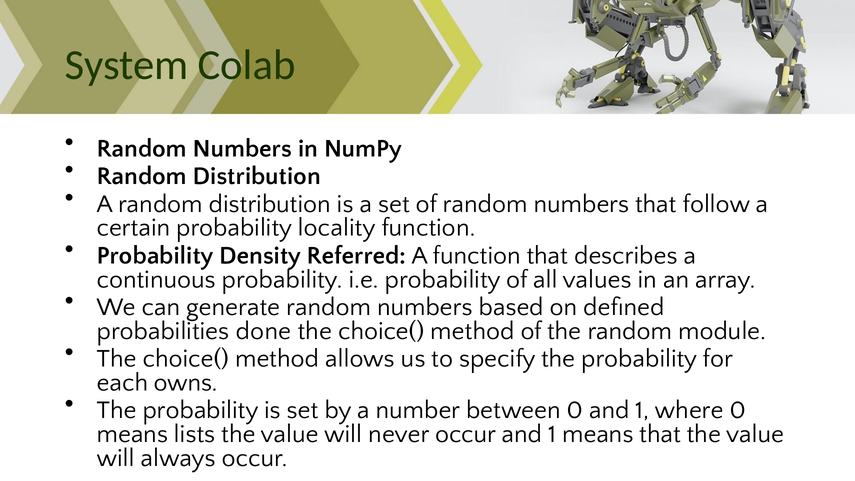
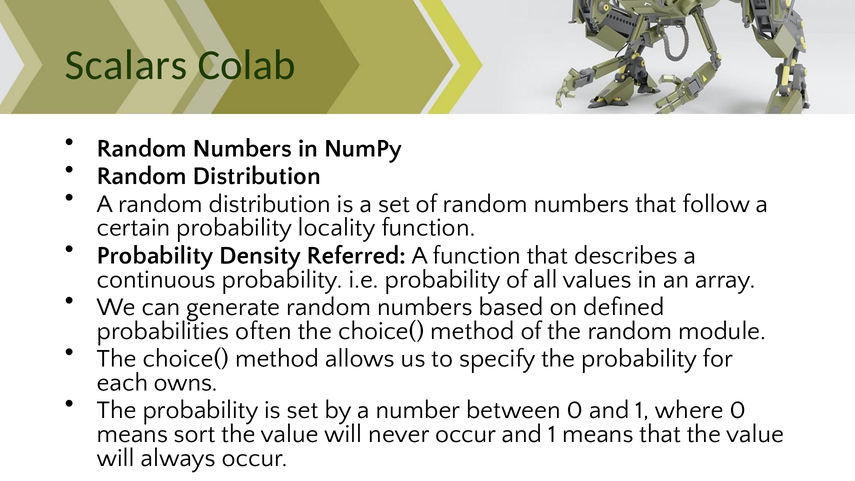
System: System -> Scalars
done: done -> often
lists: lists -> sort
